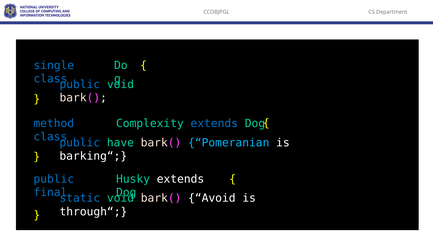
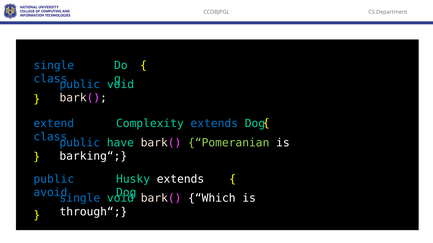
method: method -> extend
Pomeranian colour: light blue -> light green
final: final -> avoid
static at (80, 199): static -> single
Avoid: Avoid -> Which
